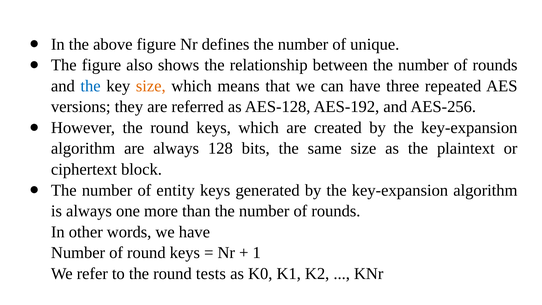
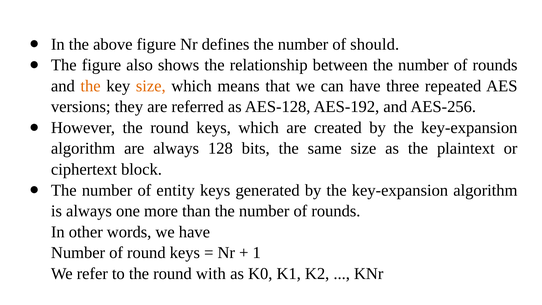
unique: unique -> should
the at (91, 86) colour: blue -> orange
tests: tests -> with
